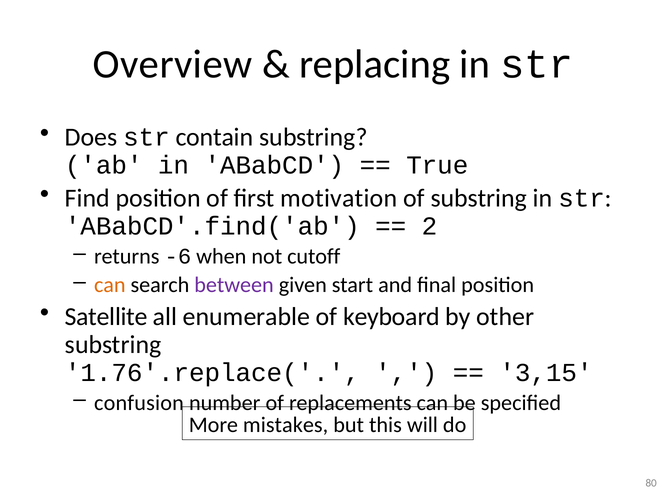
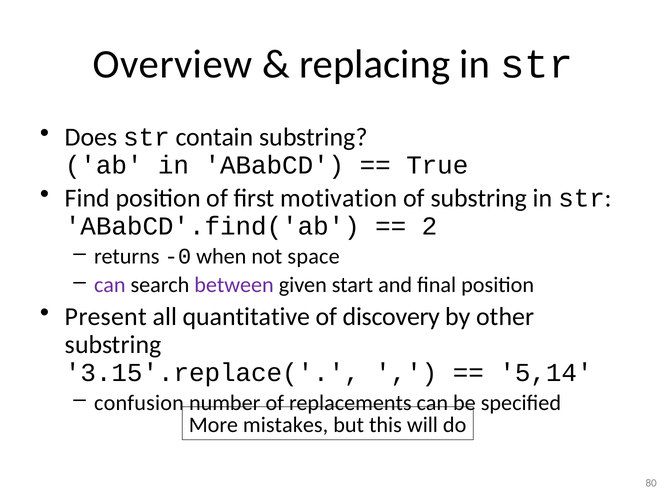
-6: -6 -> -0
cutoff: cutoff -> space
can at (110, 285) colour: orange -> purple
Satellite: Satellite -> Present
enumerable: enumerable -> quantitative
keyboard: keyboard -> discovery
1.76'.replace(: 1.76'.replace( -> 3.15'.replace(
3,15: 3,15 -> 5,14
